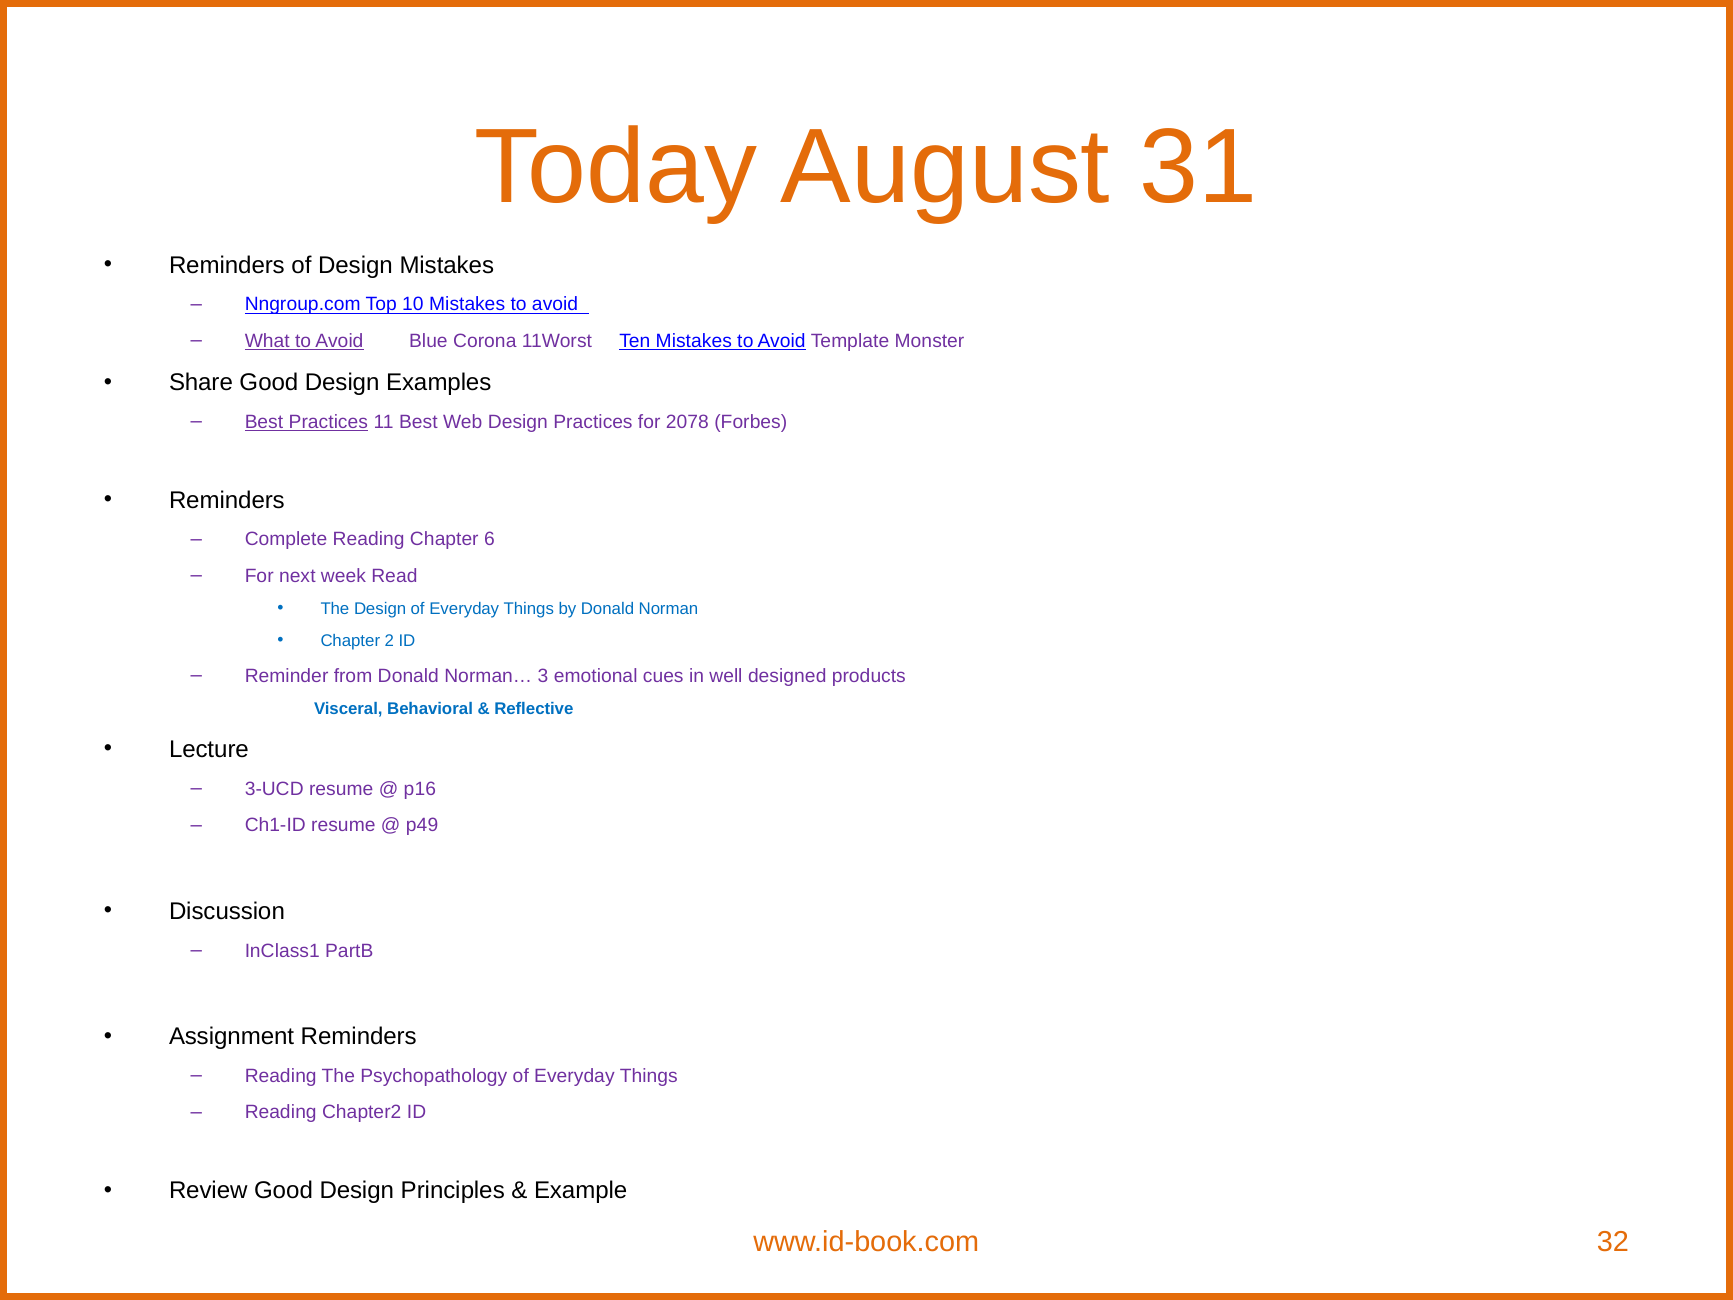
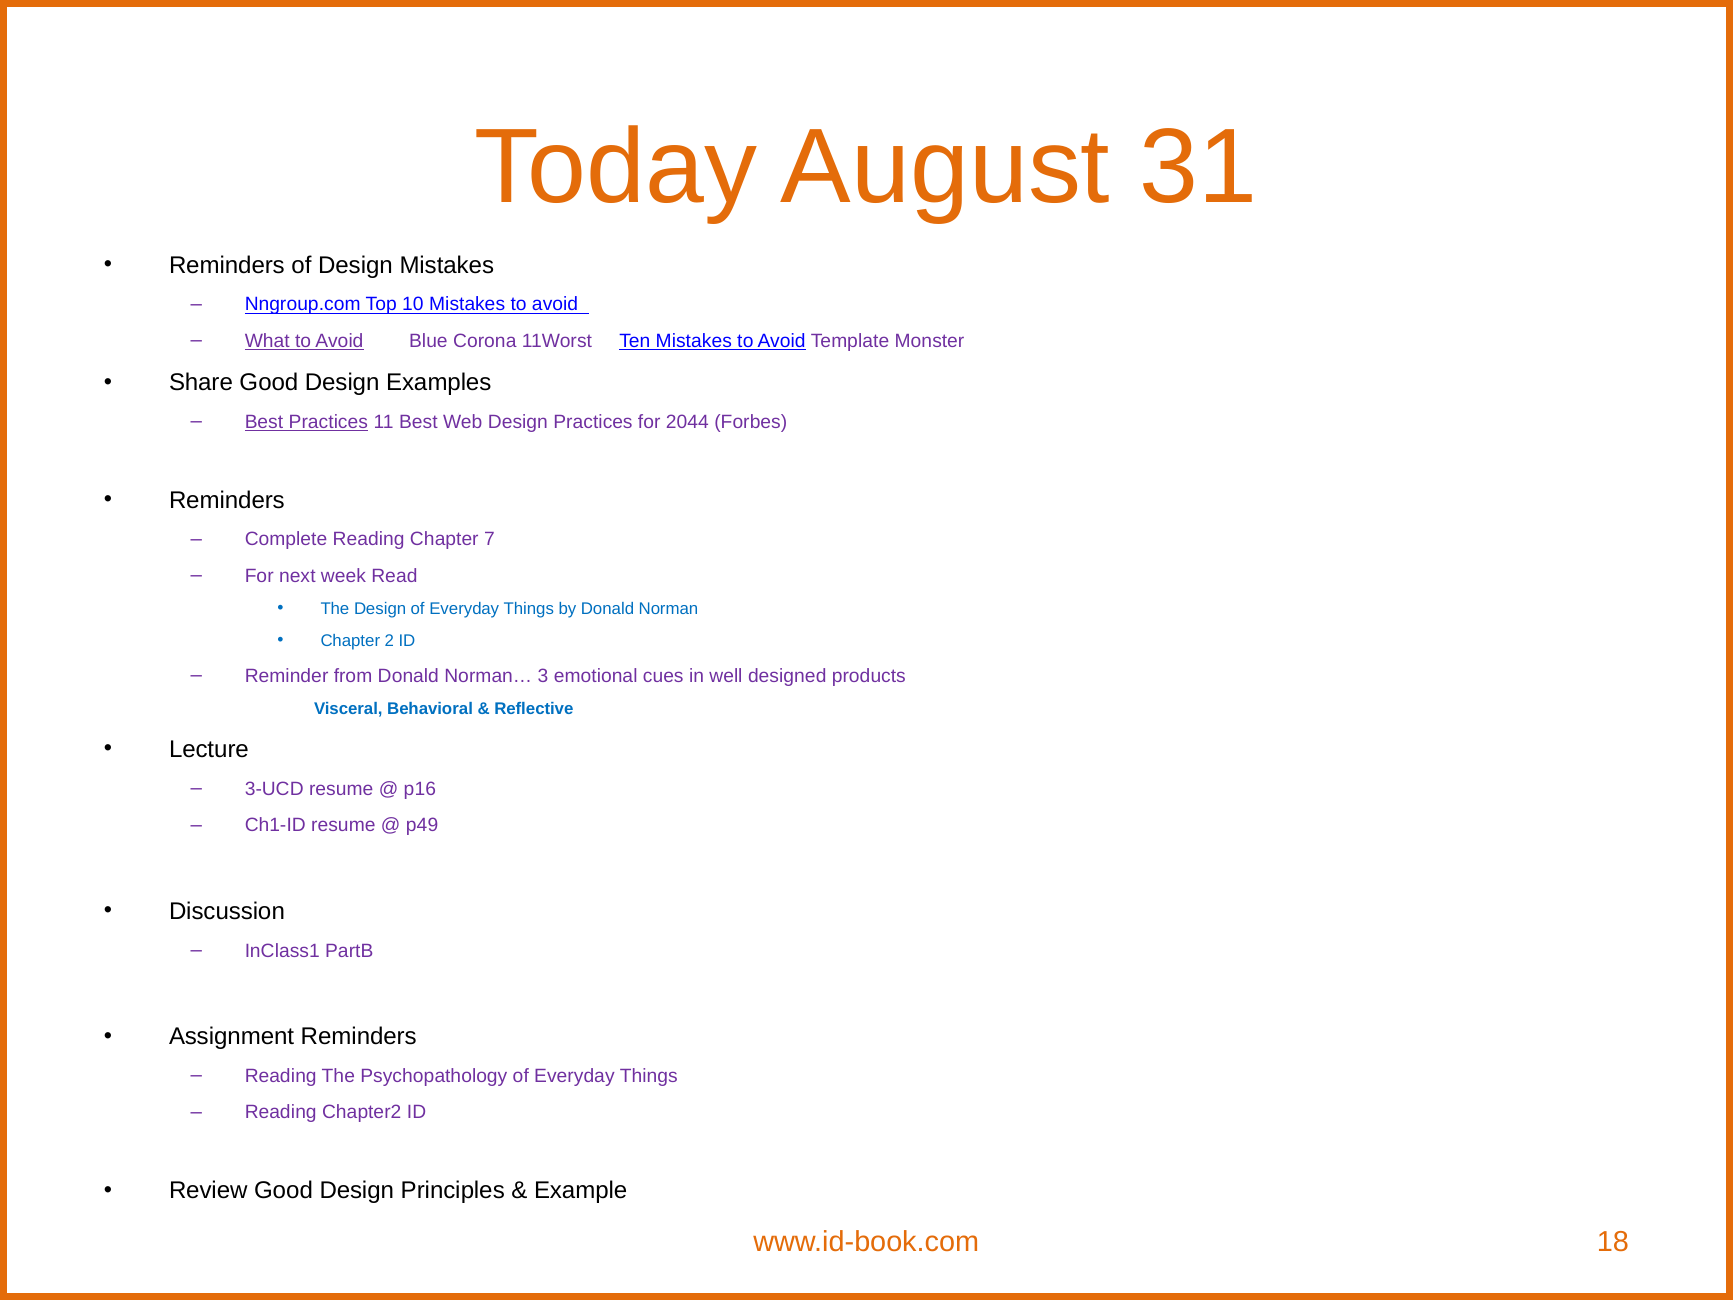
2078: 2078 -> 2044
6: 6 -> 7
32: 32 -> 18
